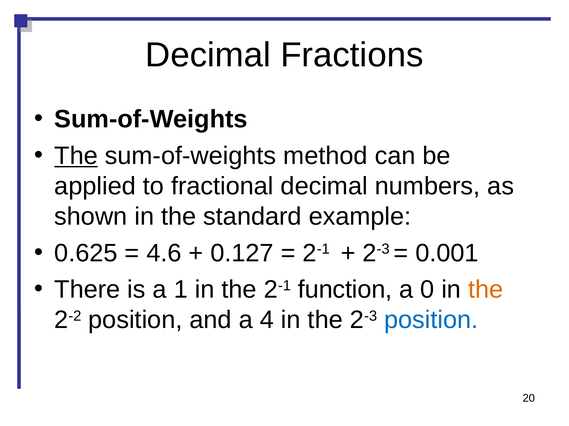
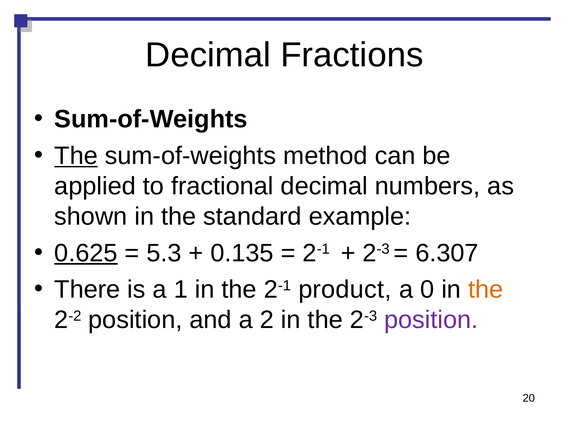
0.625 underline: none -> present
4.6: 4.6 -> 5.3
0.127: 0.127 -> 0.135
0.001: 0.001 -> 6.307
function: function -> product
4: 4 -> 2
position at (431, 321) colour: blue -> purple
